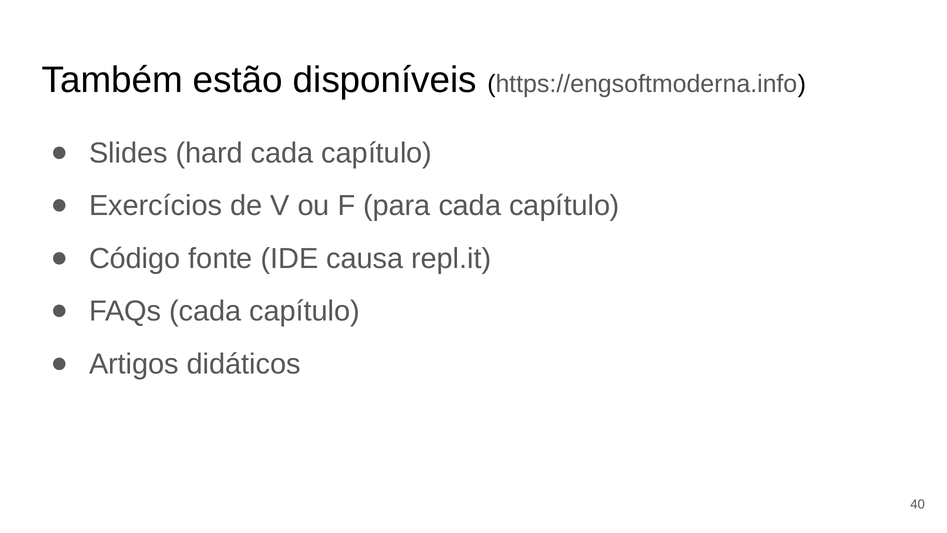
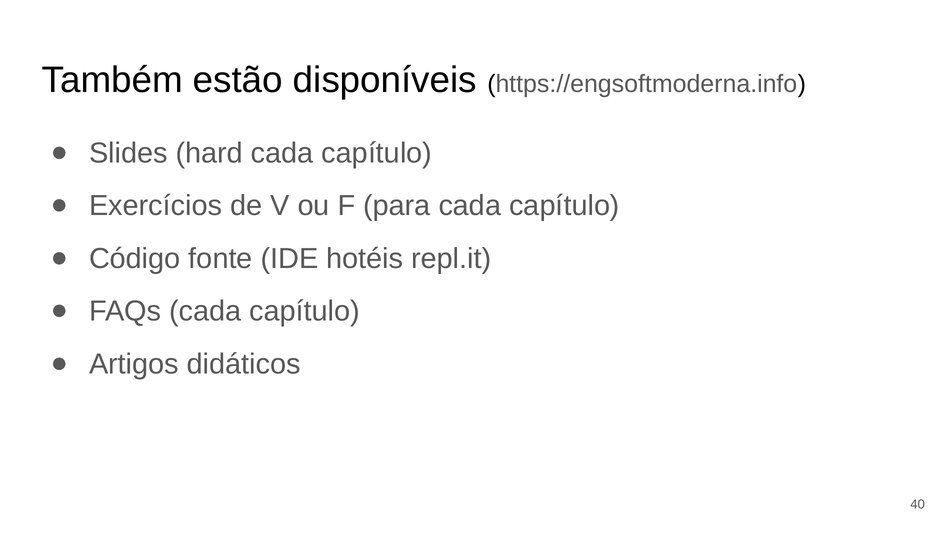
causa: causa -> hotéis
